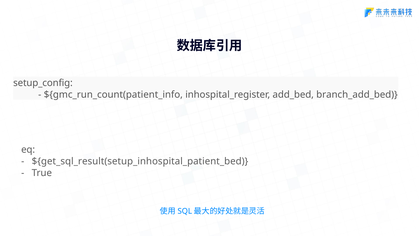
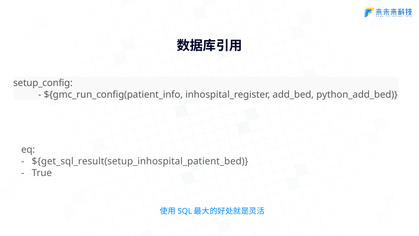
${gmc_run_count(patient_info: ${gmc_run_count(patient_info -> ${gmc_run_config(patient_info
branch_add_bed: branch_add_bed -> python_add_bed
